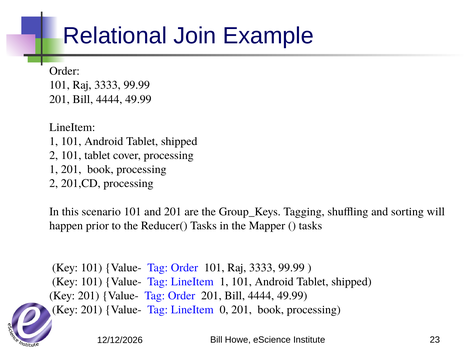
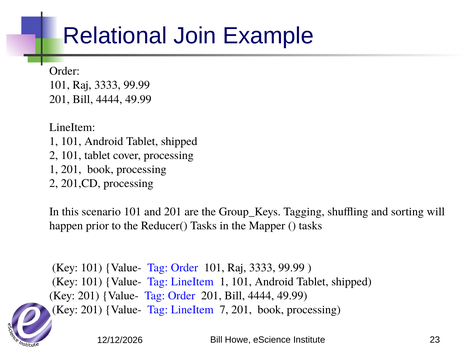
0: 0 -> 7
